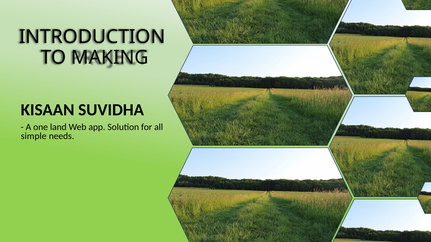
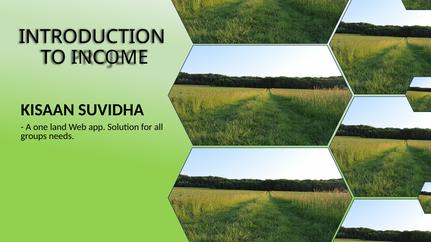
MAKING: MAKING -> INCOME
simple: simple -> groups
